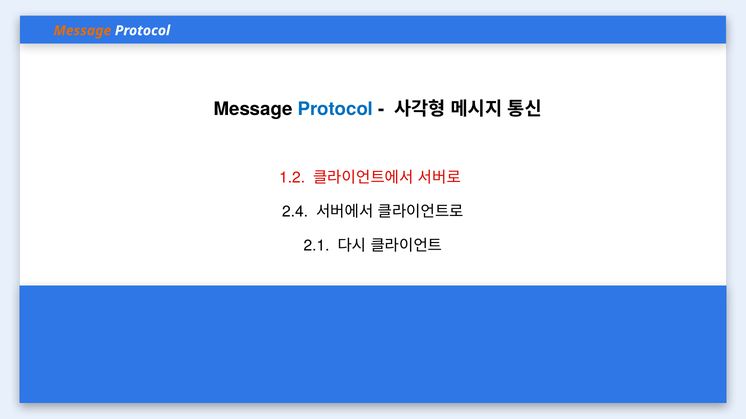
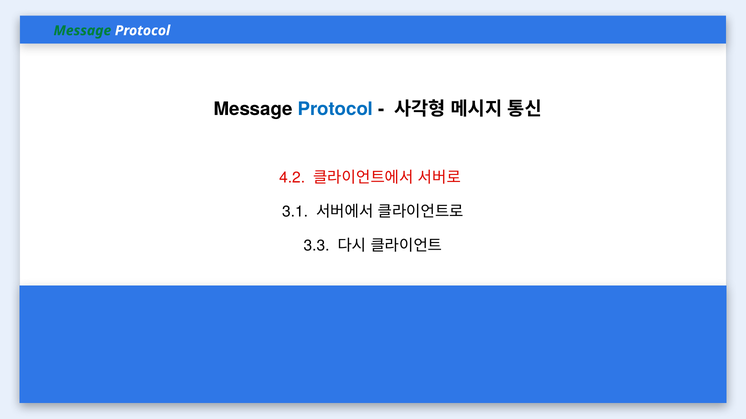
Message at (82, 31) colour: orange -> green
1.2: 1.2 -> 4.2
2.4: 2.4 -> 3.1
2.1: 2.1 -> 3.3
